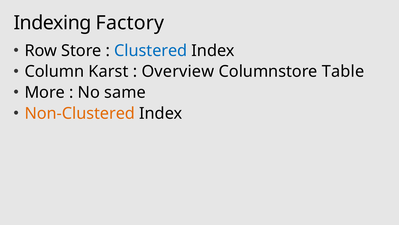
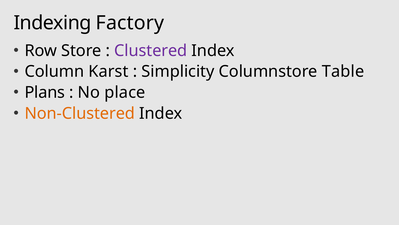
Clustered colour: blue -> purple
Overview: Overview -> Simplicity
More: More -> Plans
same: same -> place
